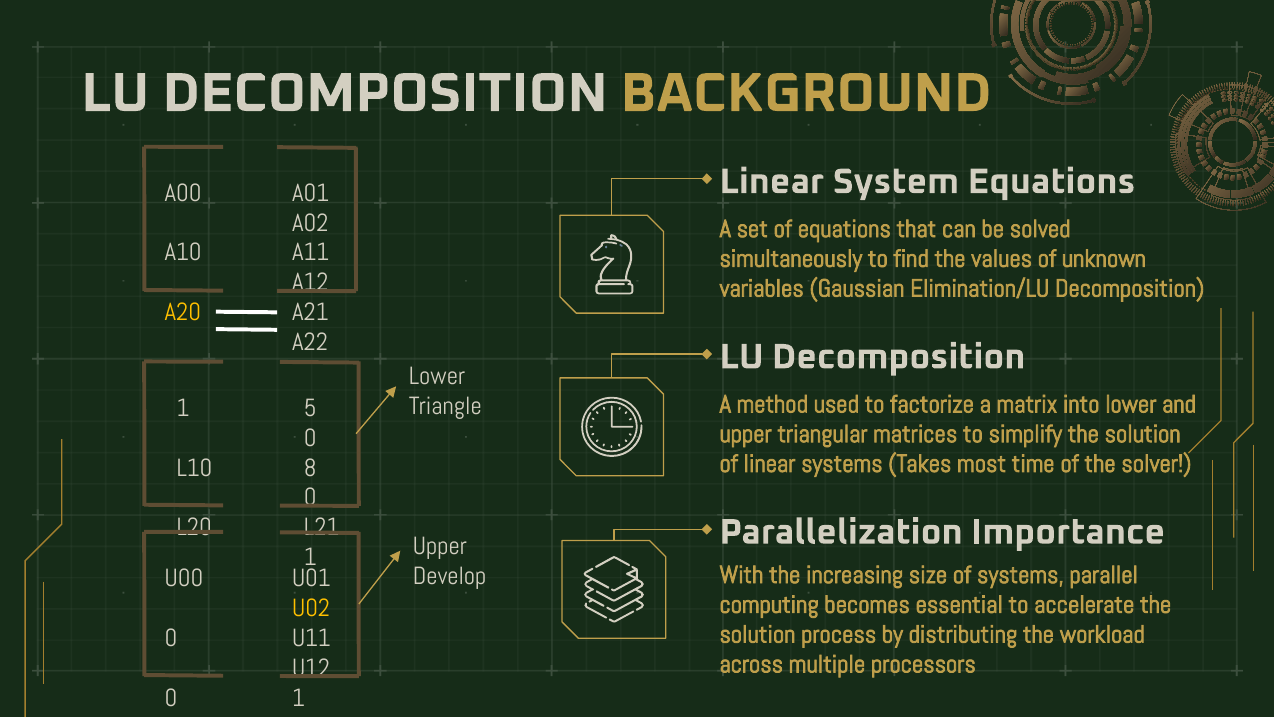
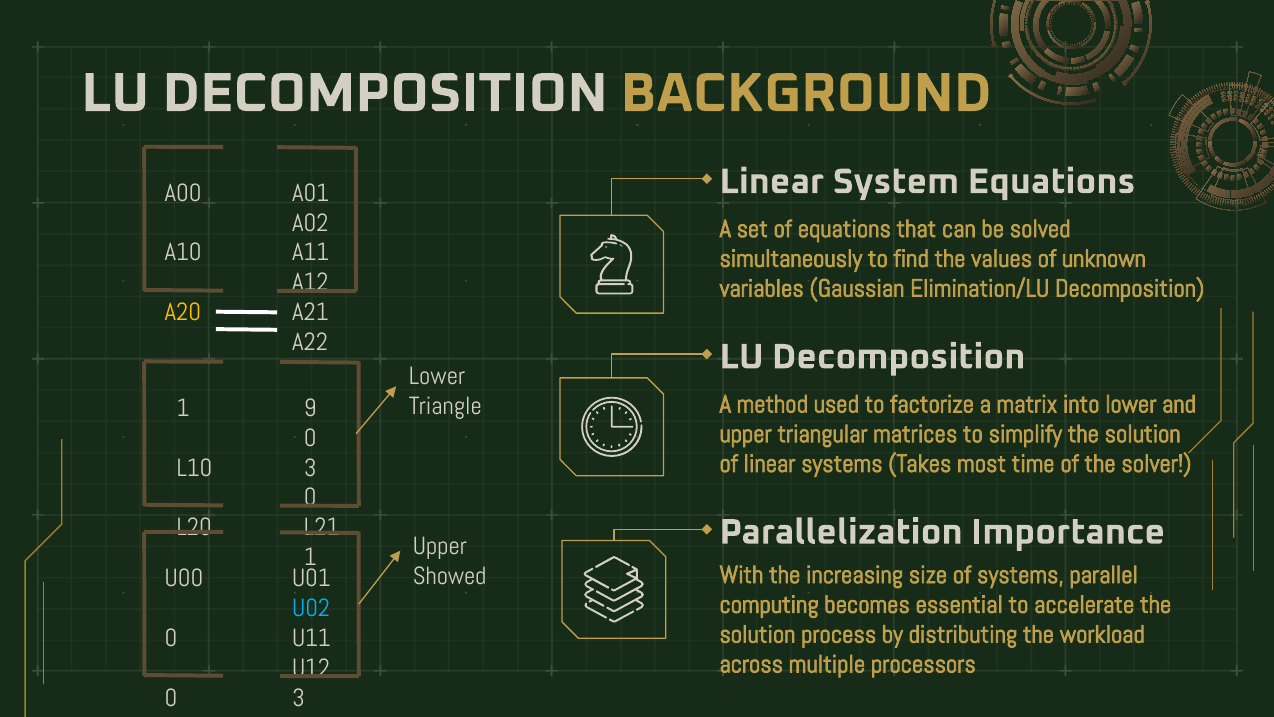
5: 5 -> 9
L10 8: 8 -> 3
Develop: Develop -> Showed
U02 colour: yellow -> light blue
0 1: 1 -> 3
